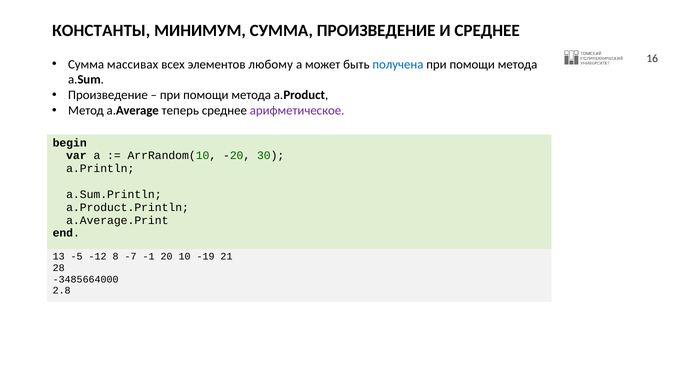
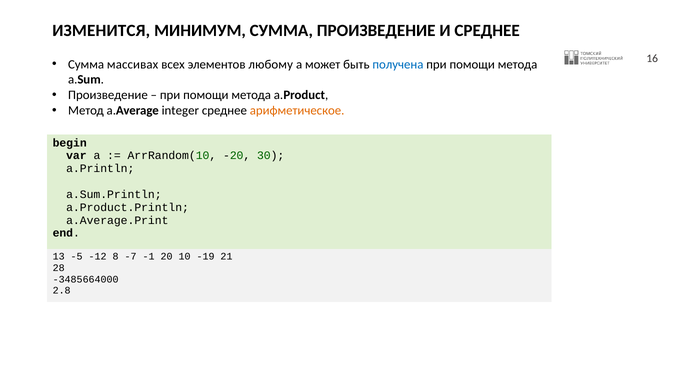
КОНСТАНТЫ: КОНСТАНТЫ -> ИЗМЕНИТСЯ
теперь: теперь -> integer
арифметическое colour: purple -> orange
